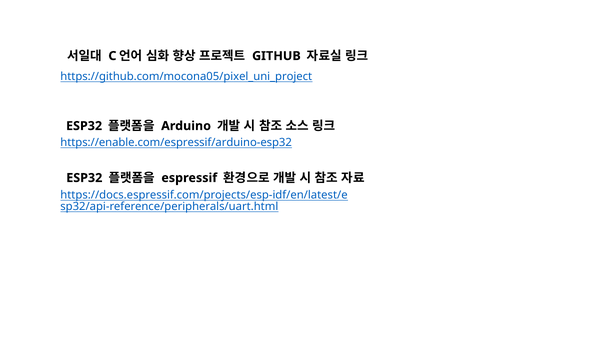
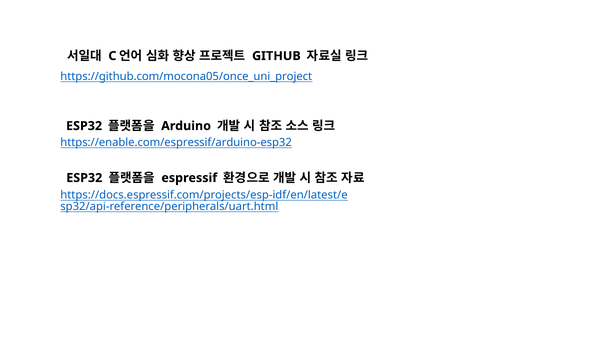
https://github.com/mocona05/pixel_uni_project: https://github.com/mocona05/pixel_uni_project -> https://github.com/mocona05/once_uni_project
